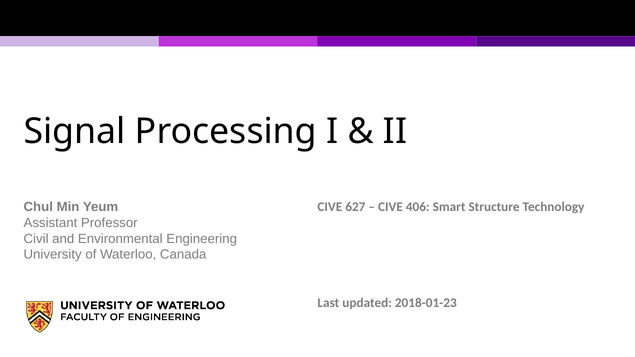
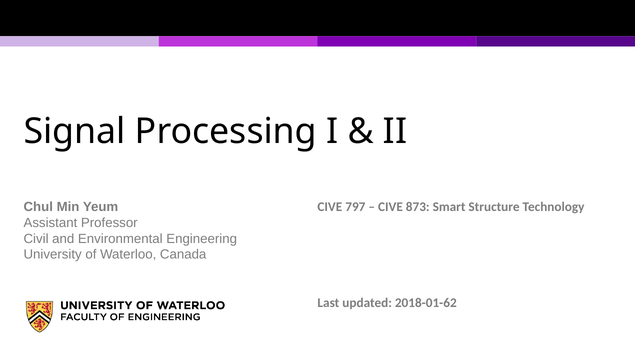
627: 627 -> 797
406: 406 -> 873
2018-01-23: 2018-01-23 -> 2018-01-62
